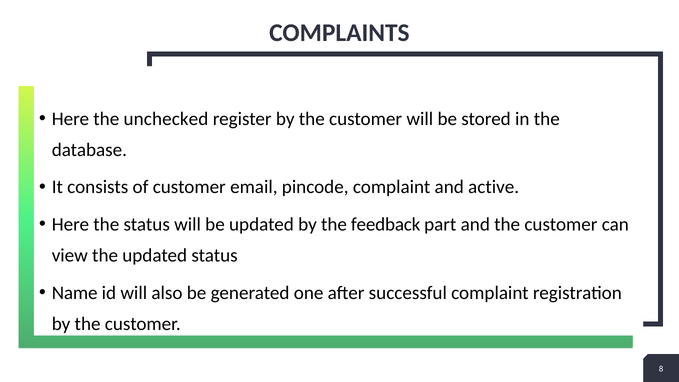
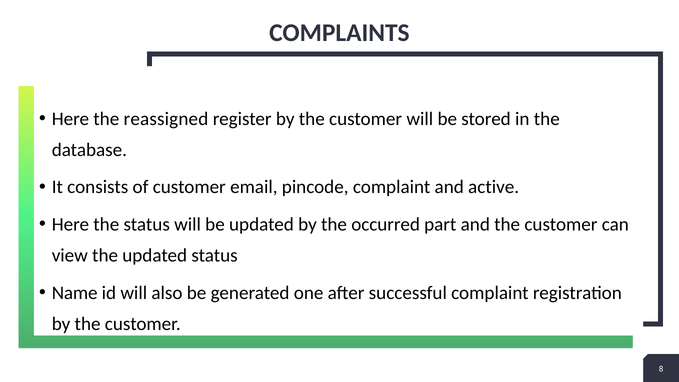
unchecked: unchecked -> reassigned
feedback: feedback -> occurred
